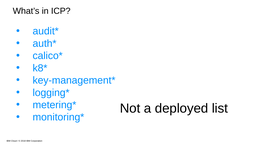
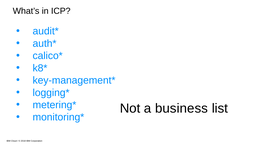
deployed: deployed -> business
